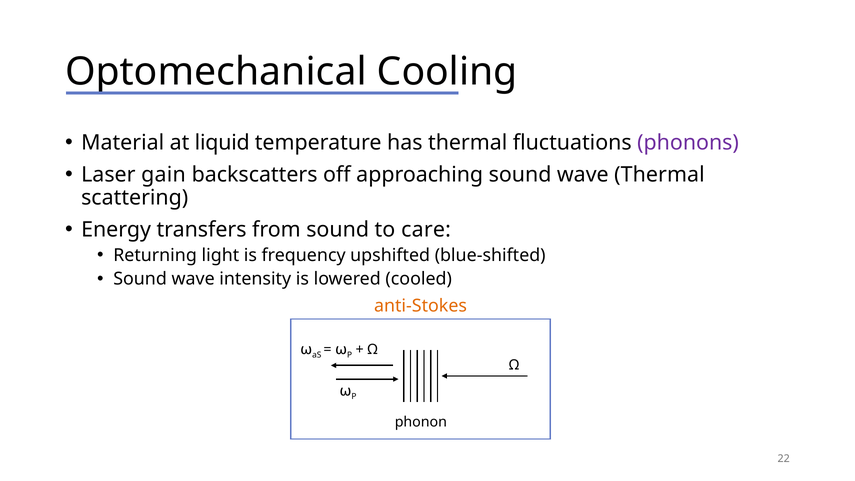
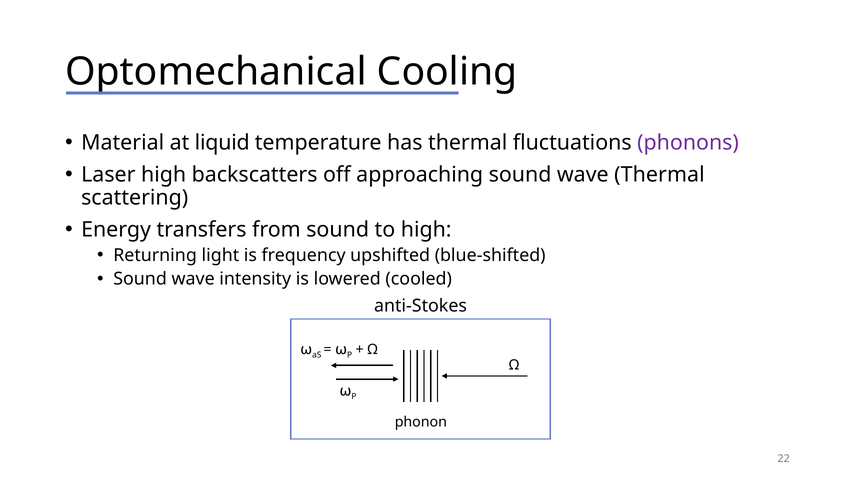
Laser gain: gain -> high
to care: care -> high
anti-Stokes colour: orange -> black
